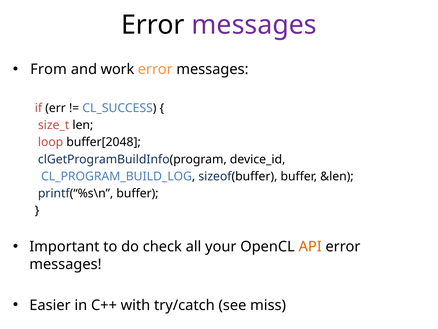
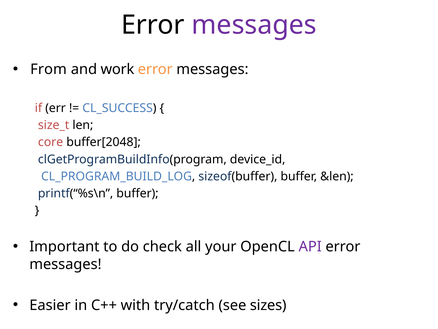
loop: loop -> core
API colour: orange -> purple
miss: miss -> sizes
